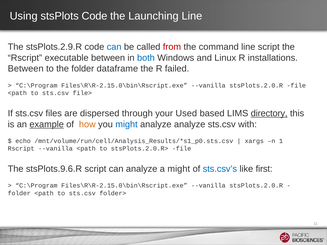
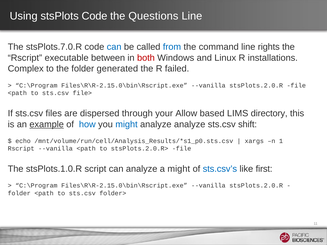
Launching: Launching -> Questions
stsPlots.2.9.R: stsPlots.2.9.R -> stsPlots.7.0.R
from colour: red -> blue
line script: script -> rights
both colour: blue -> red
Between at (26, 69): Between -> Complex
dataframe: dataframe -> generated
Used: Used -> Allow
directory underline: present -> none
how colour: orange -> blue
with: with -> shift
stsPlots.9.6.R: stsPlots.9.6.R -> stsPlots.1.0.R
